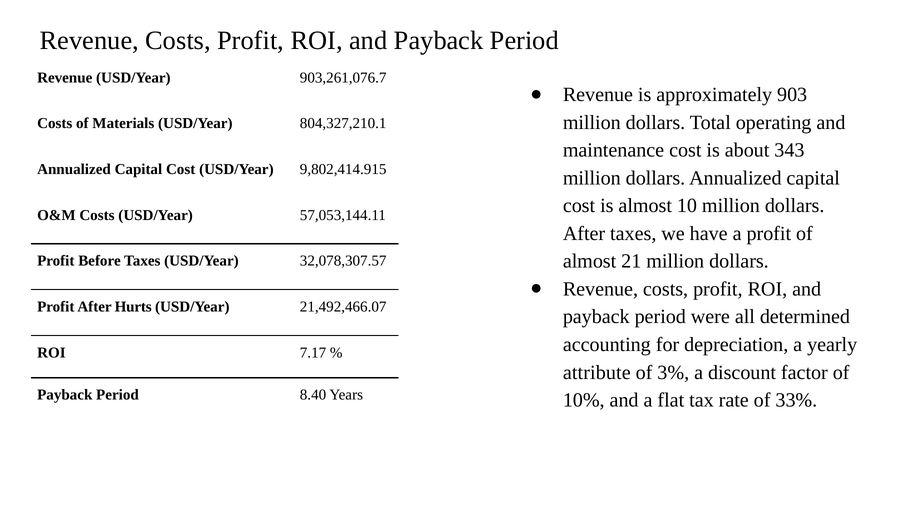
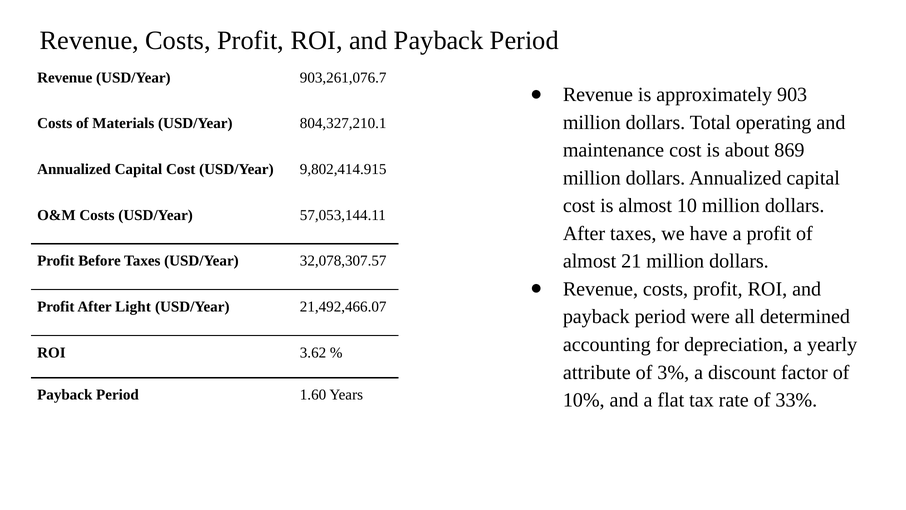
343: 343 -> 869
Hurts: Hurts -> Light
7.17: 7.17 -> 3.62
8.40: 8.40 -> 1.60
